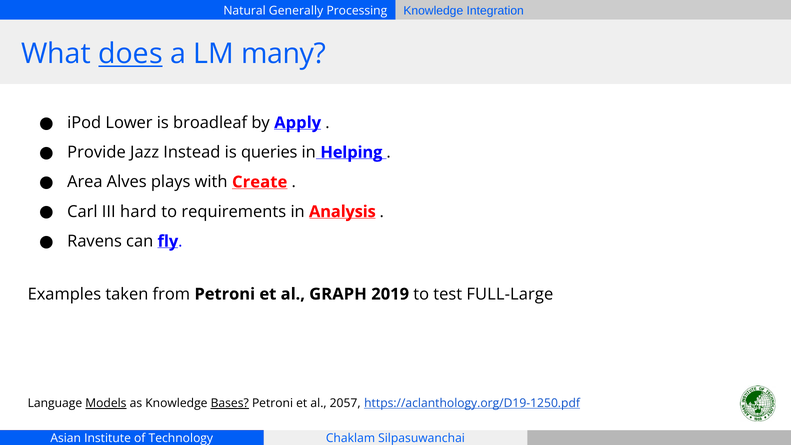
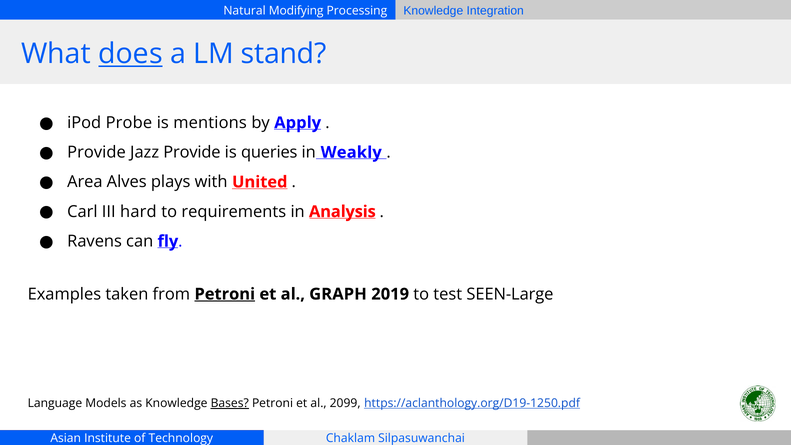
Generally: Generally -> Modifying
many: many -> stand
Lower: Lower -> Probe
broadleaf: broadleaf -> mentions
Jazz Instead: Instead -> Provide
Helping: Helping -> Weakly
Create: Create -> United
Petroni at (225, 294) underline: none -> present
FULL-Large: FULL-Large -> SEEN-Large
Models underline: present -> none
2057: 2057 -> 2099
